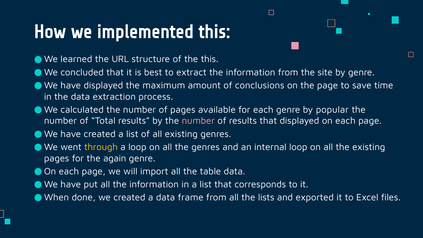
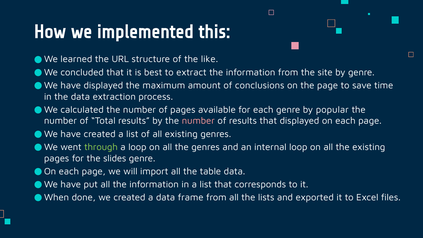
the this: this -> like
through colour: yellow -> light green
again: again -> slides
